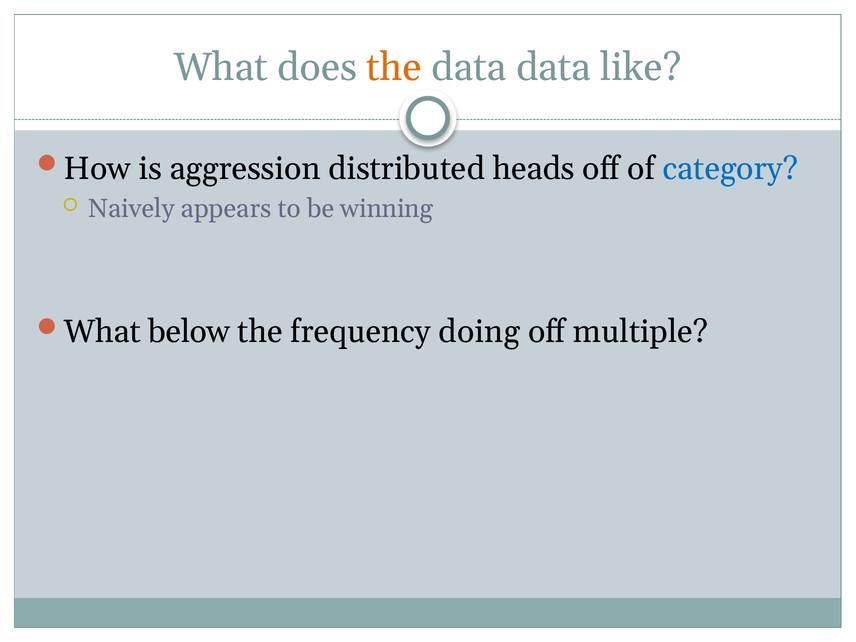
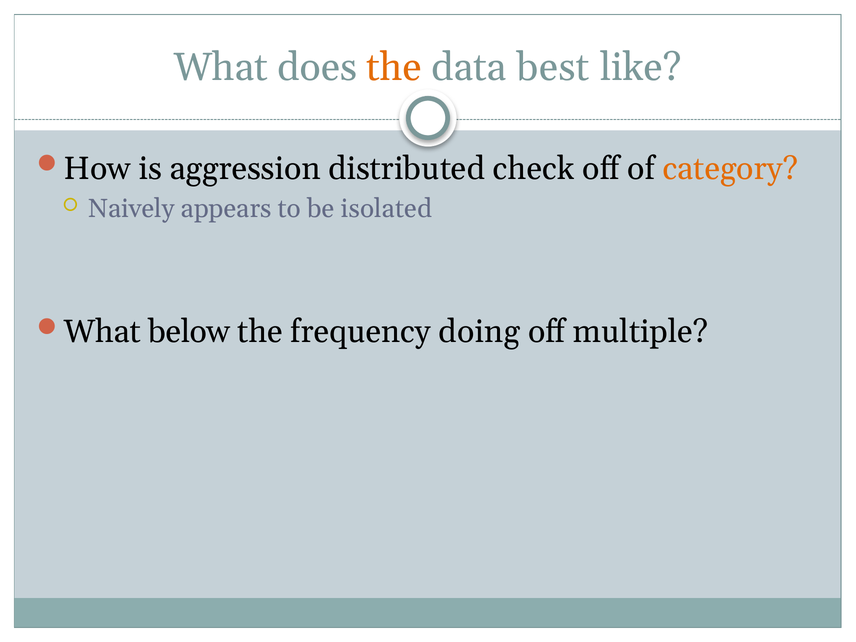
data data: data -> best
heads: heads -> check
category colour: blue -> orange
winning: winning -> isolated
